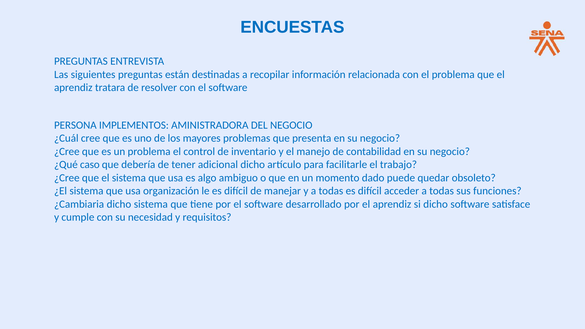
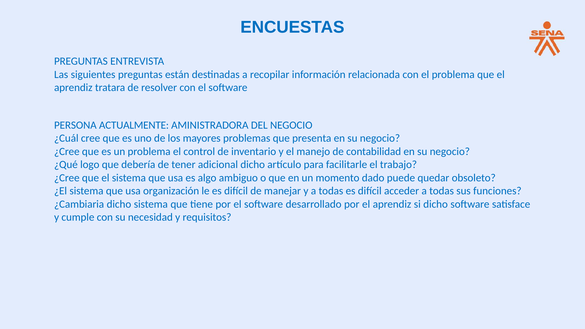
IMPLEMENTOS: IMPLEMENTOS -> ACTUALMENTE
caso: caso -> logo
